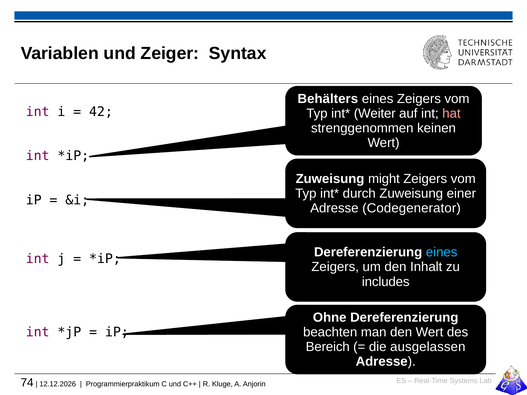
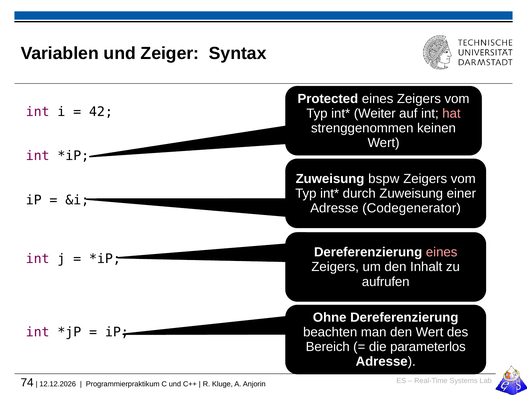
Behälters: Behälters -> Protected
might: might -> bspw
eines at (442, 252) colour: light blue -> pink
includes: includes -> aufrufen
ausgelassen: ausgelassen -> parameterlos
